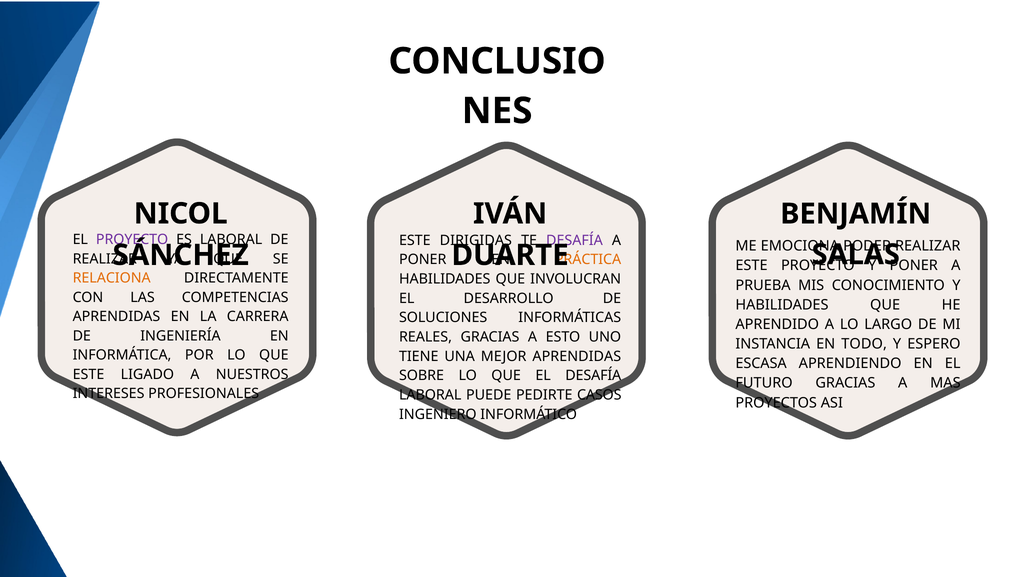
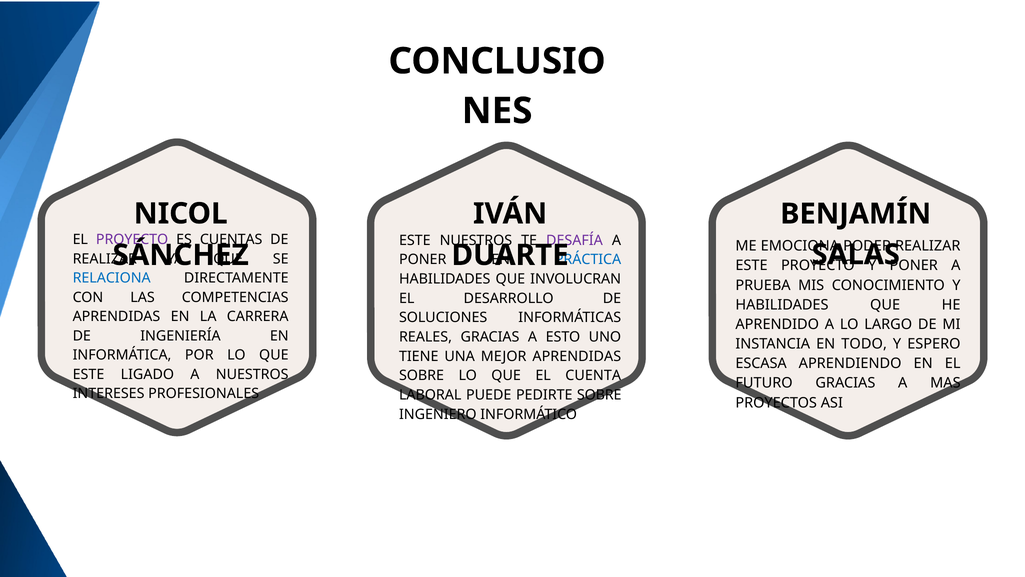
ES LABORAL: LABORAL -> CUENTAS
ESTE DIRIGIDAS: DIRIGIDAS -> NUESTROS
PRÁCTICA colour: orange -> blue
RELACIONA colour: orange -> blue
EL DESAFÍA: DESAFÍA -> CUENTA
PEDIRTE CASOS: CASOS -> SOBRE
